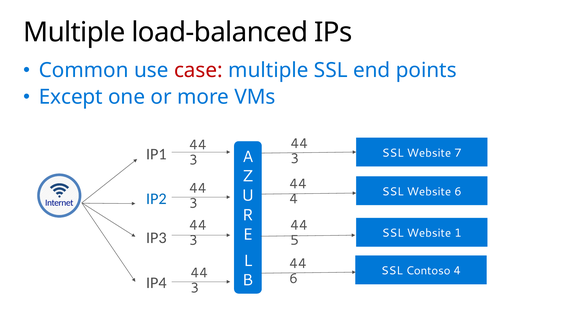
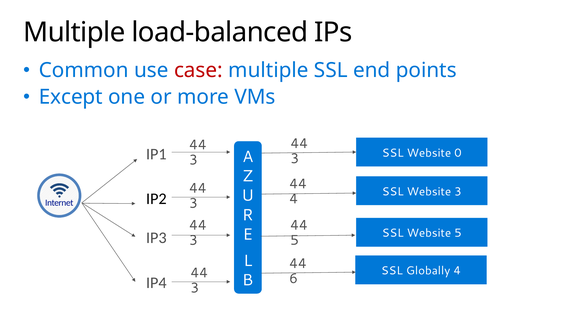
7: 7 -> 0
Website 6: 6 -> 3
IP2 colour: blue -> black
Website 1: 1 -> 5
Contoso: Contoso -> Globally
